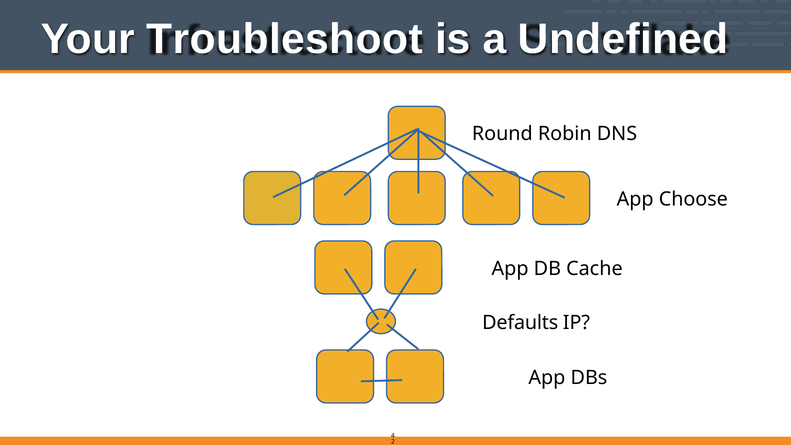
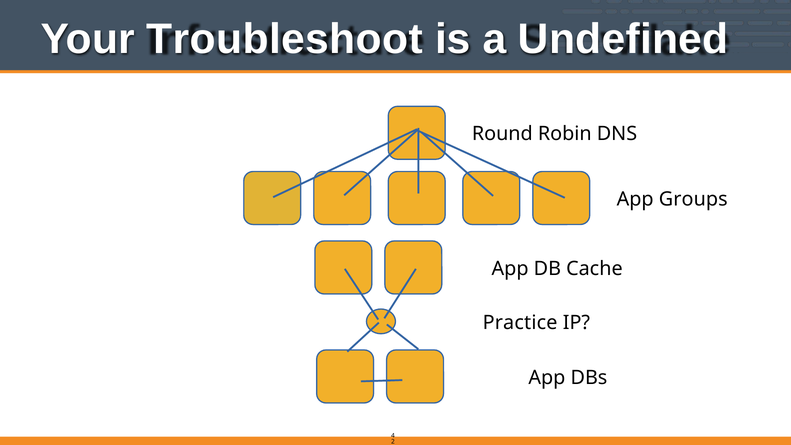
Choose: Choose -> Groups
Defaults: Defaults -> Practice
